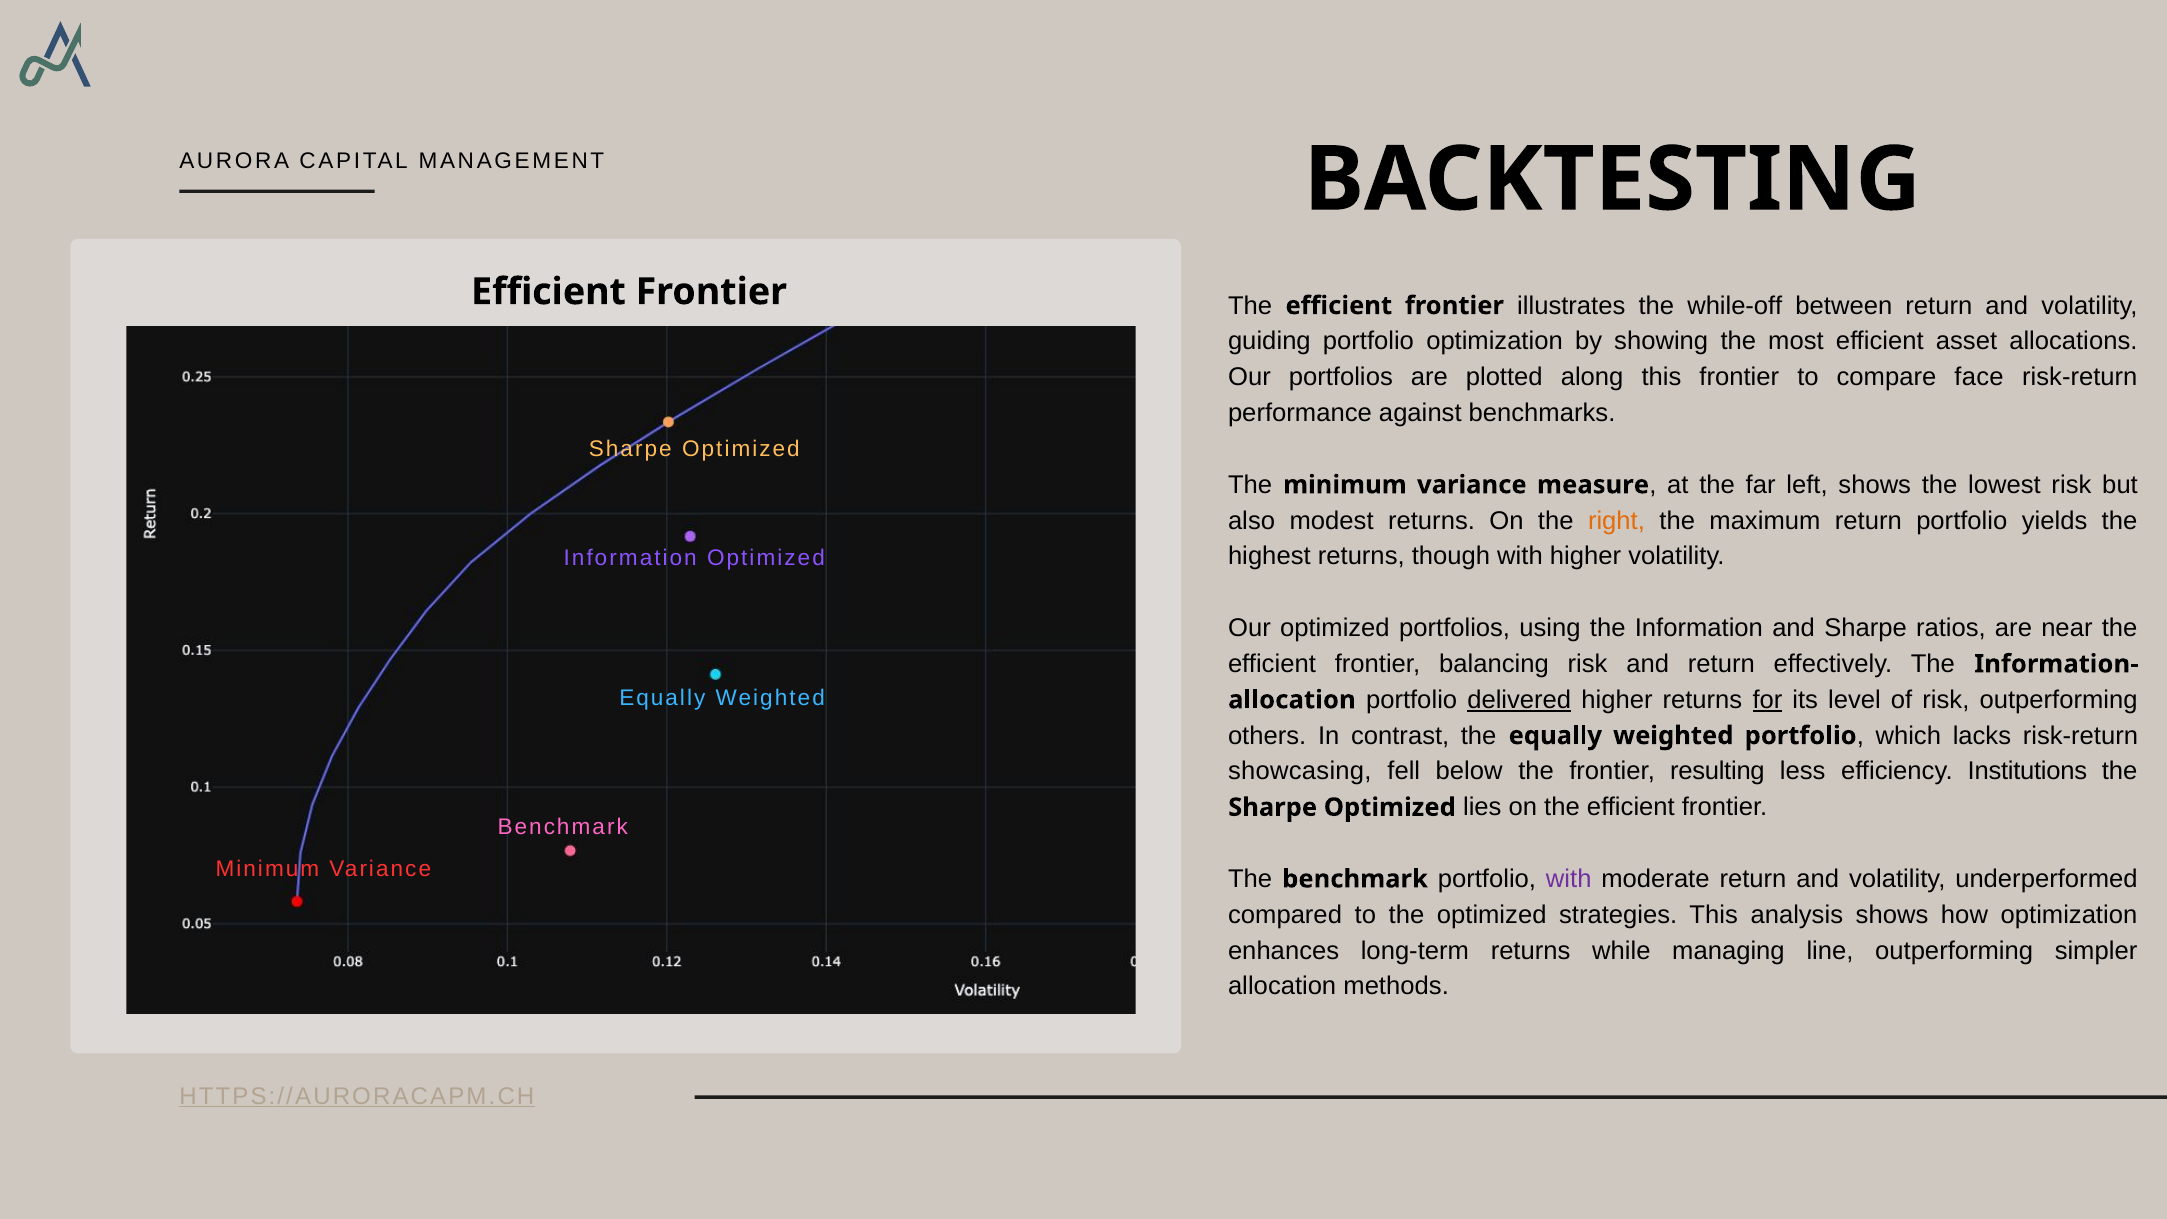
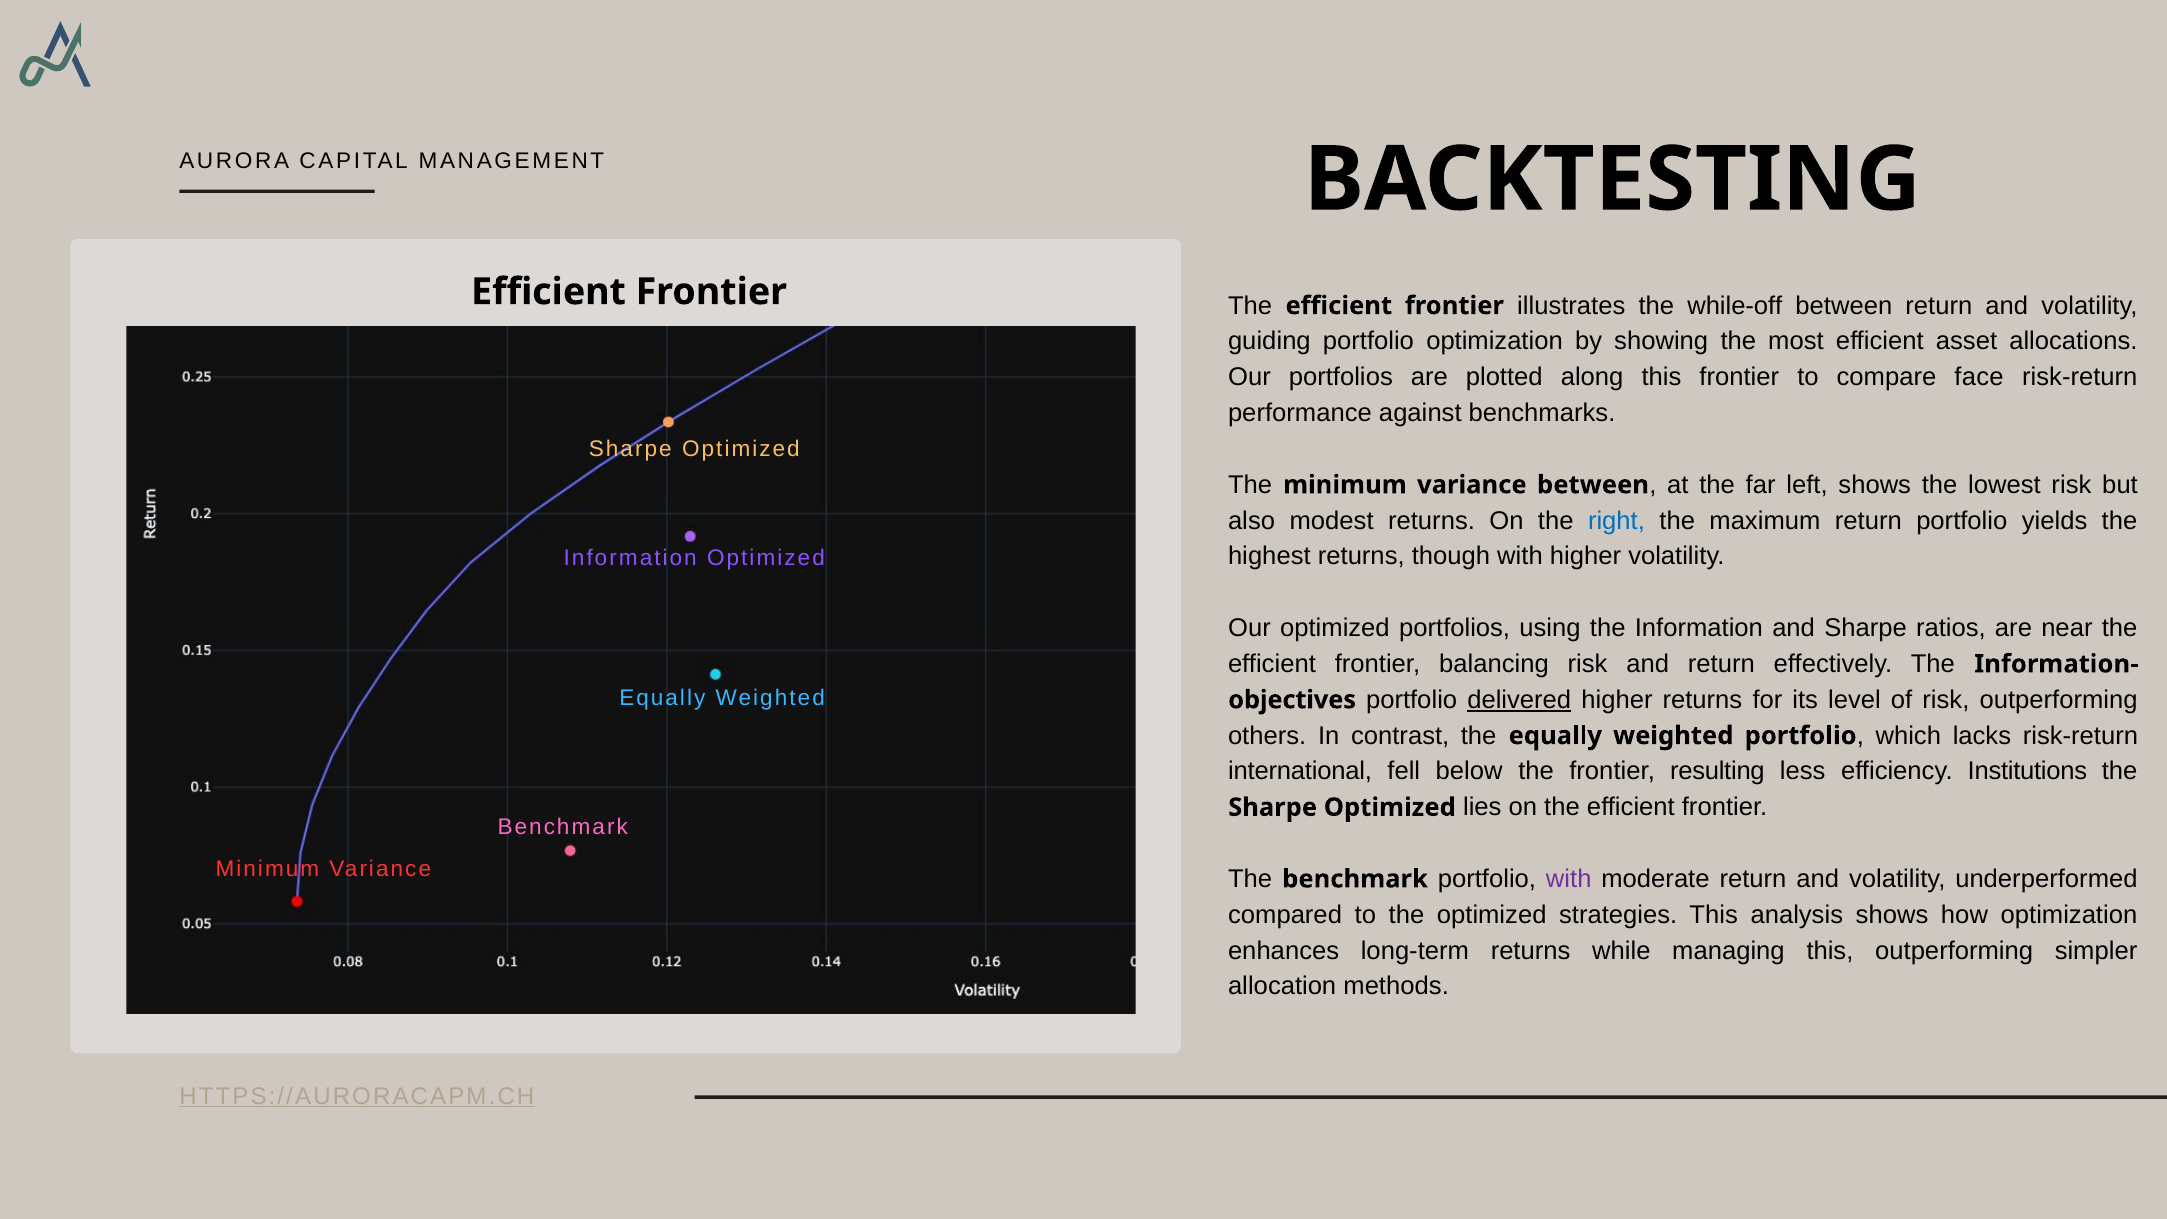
variance measure: measure -> between
right colour: orange -> blue
allocation at (1292, 700): allocation -> objectives
for underline: present -> none
showcasing: showcasing -> international
managing line: line -> this
